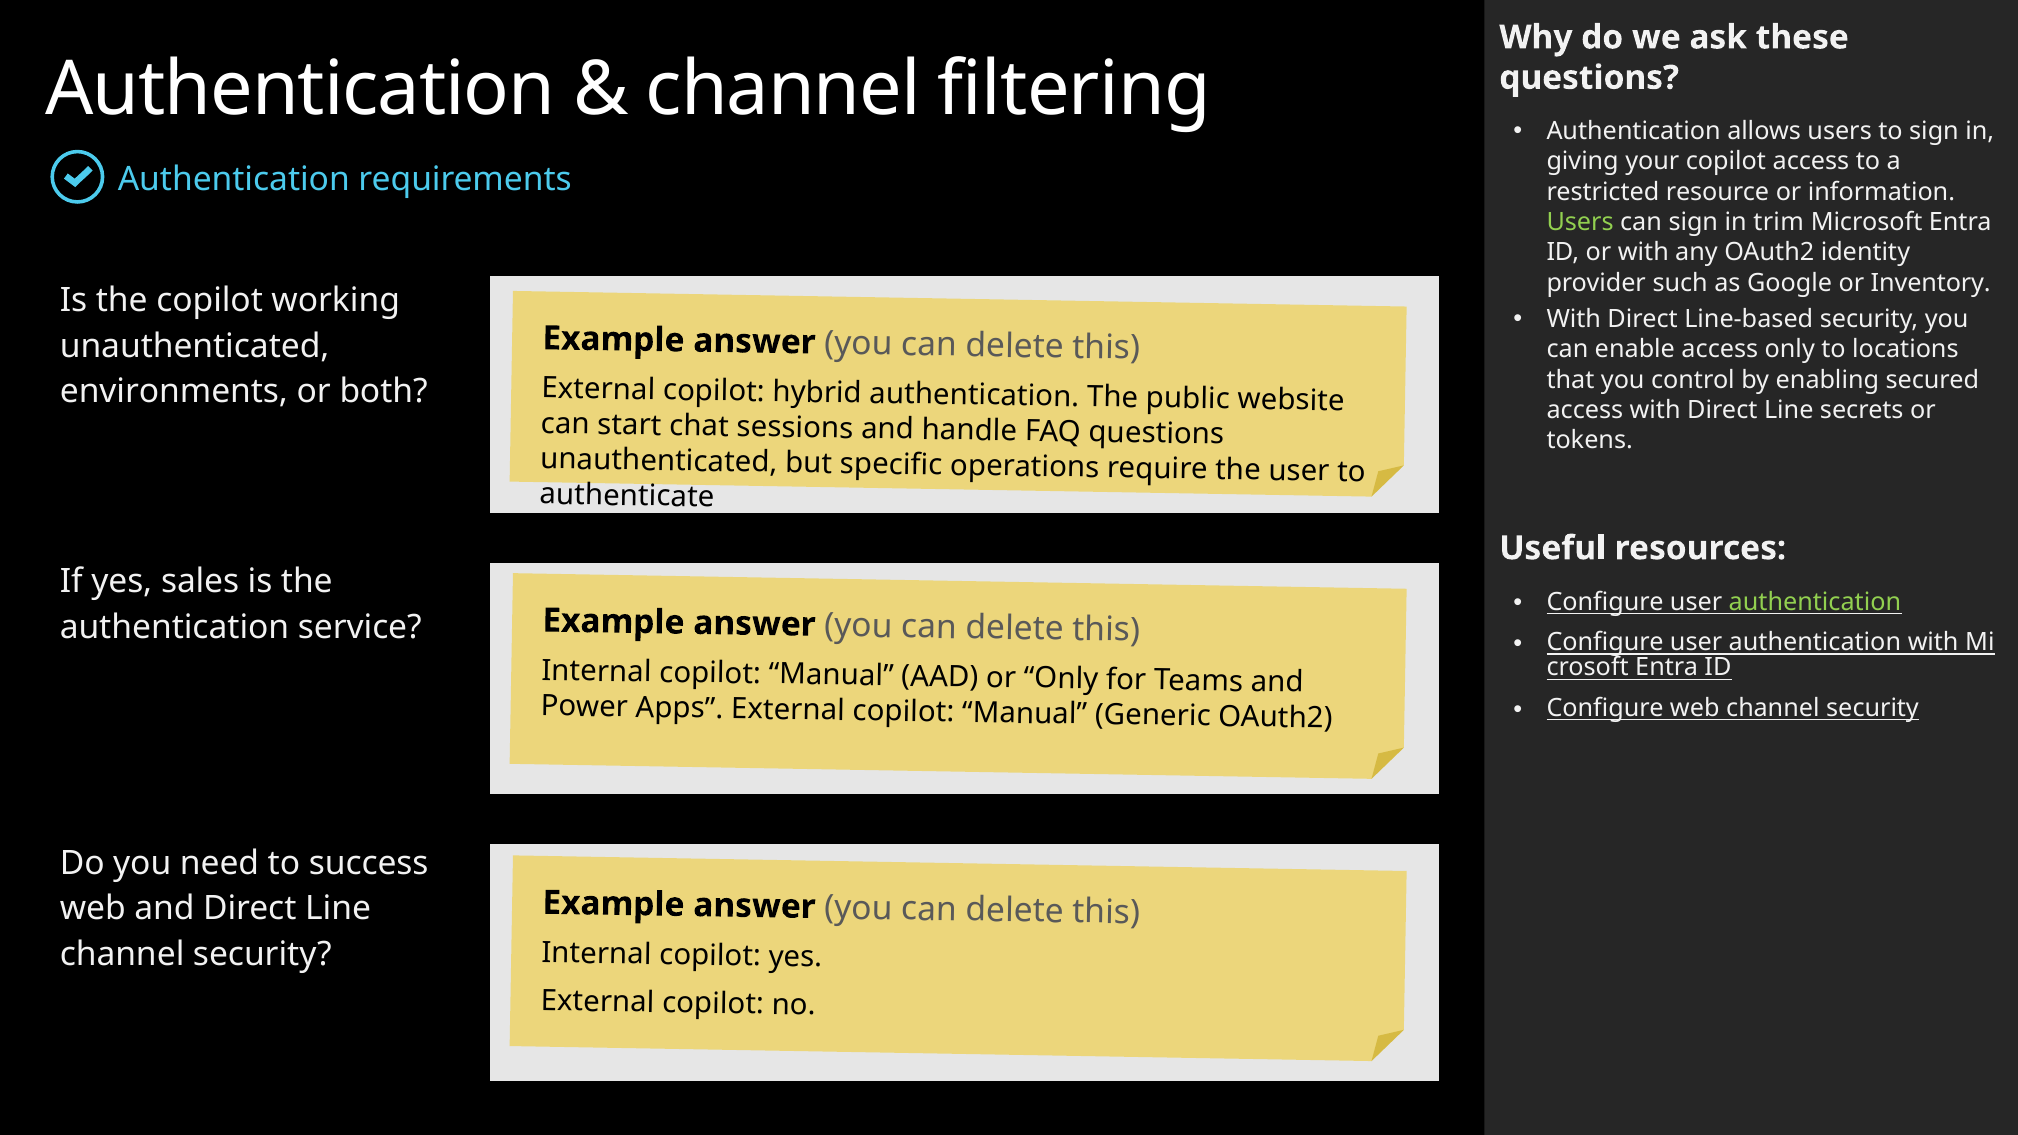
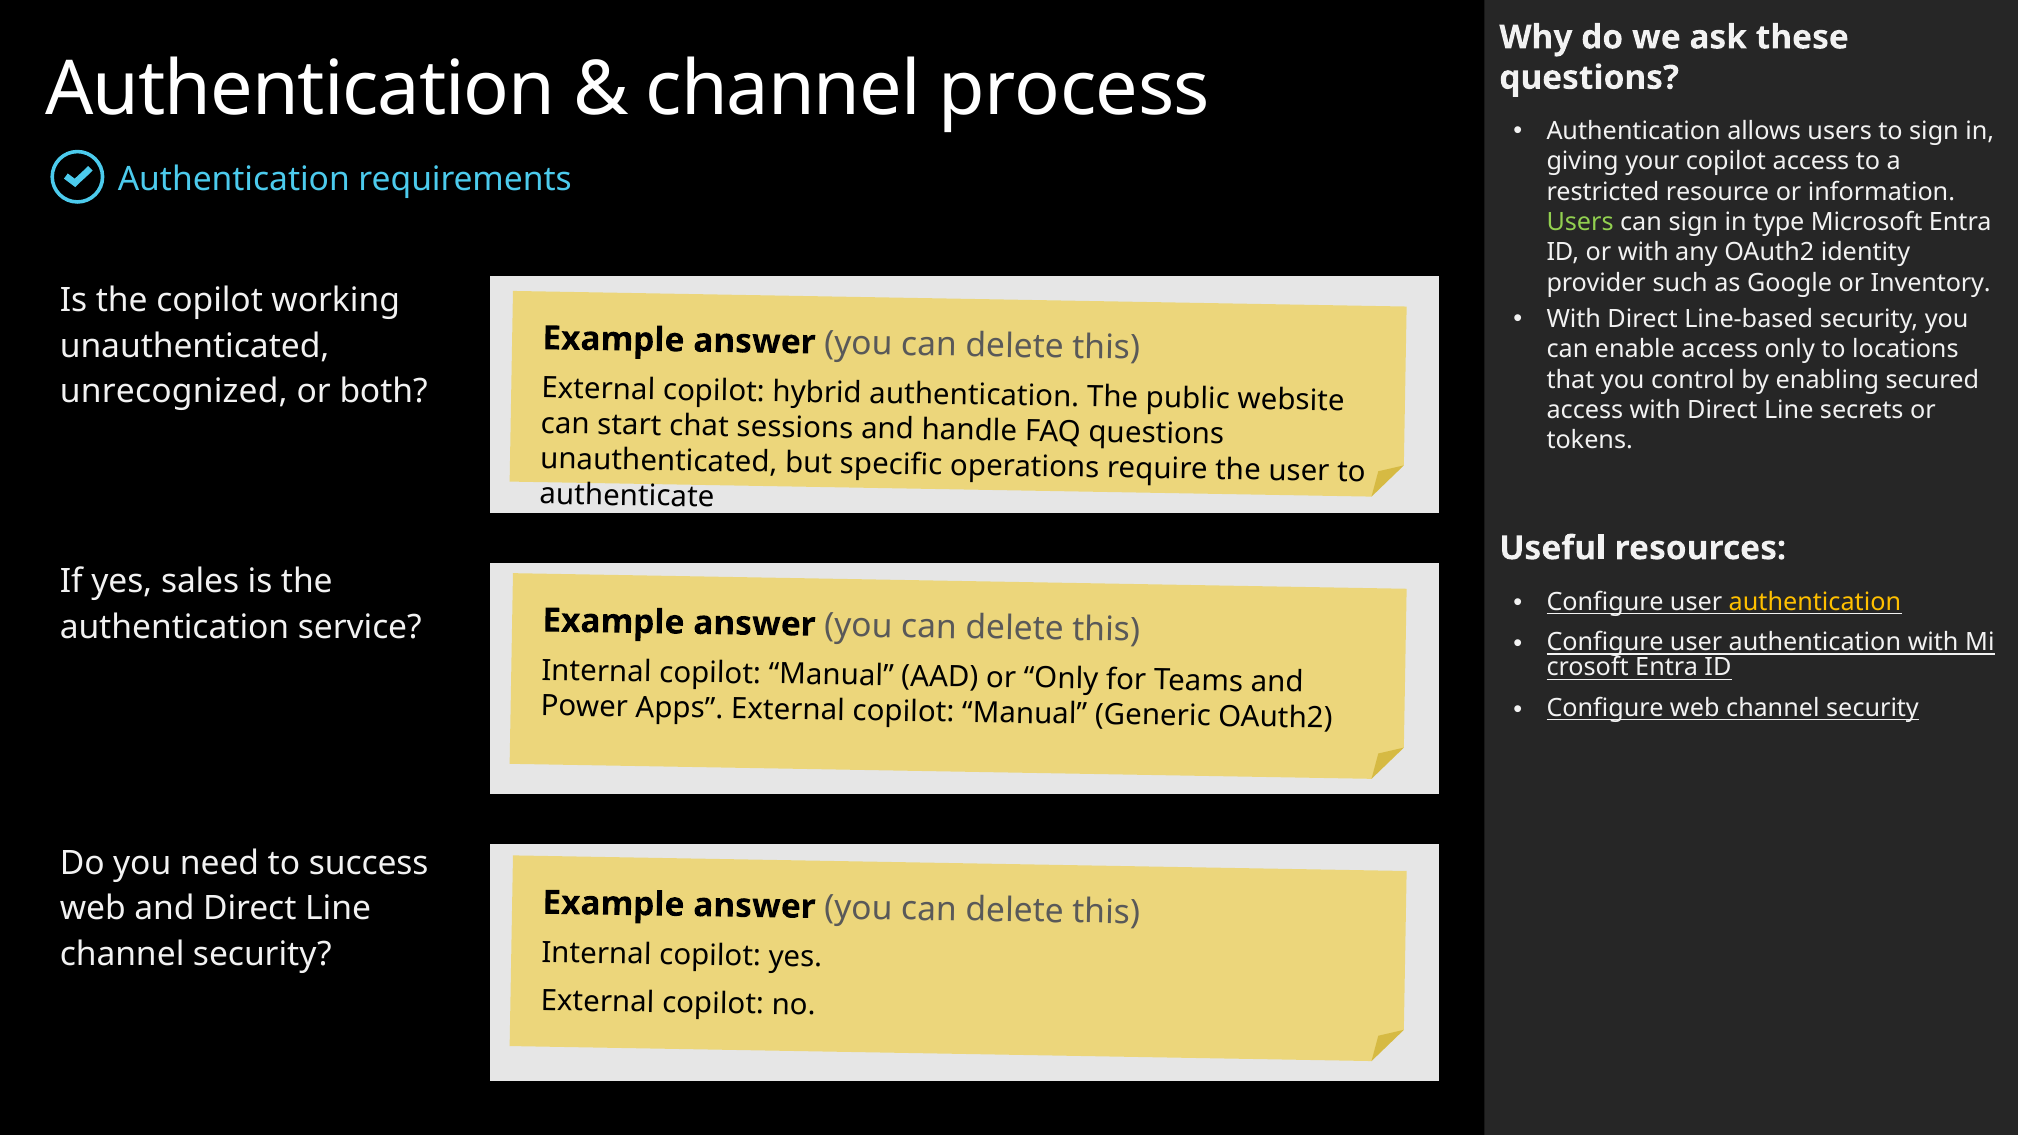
filtering: filtering -> process
trim: trim -> type
environments: environments -> unrecognized
authentication at (1815, 602) colour: light green -> yellow
